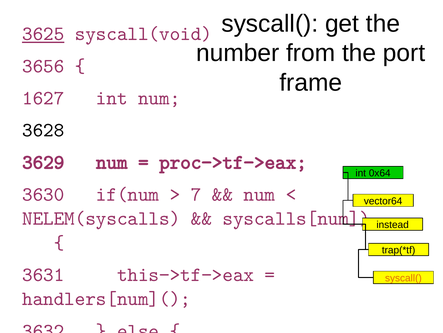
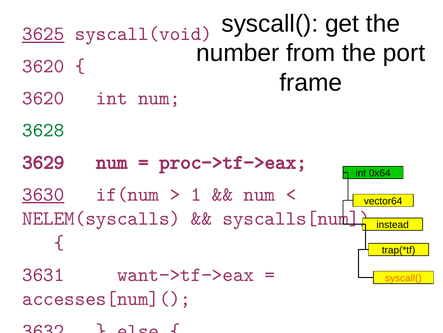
3656 at (43, 66): 3656 -> 3620
1627 at (43, 98): 1627 -> 3620
3628 colour: black -> green
3630 underline: none -> present
7: 7 -> 1
this−>tf−>eax: this−>tf−>eax -> want−>tf−>eax
handlers[num](: handlers[num]( -> accesses[num](
